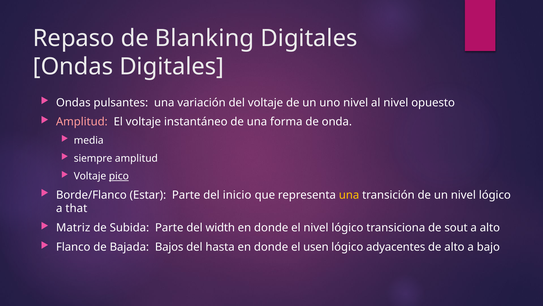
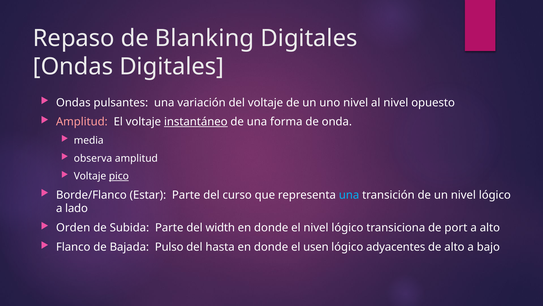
instantáneo underline: none -> present
siempre: siempre -> observa
inicio: inicio -> curso
una at (349, 195) colour: yellow -> light blue
that: that -> lado
Matriz: Matriz -> Orden
sout: sout -> port
Bajos: Bajos -> Pulso
